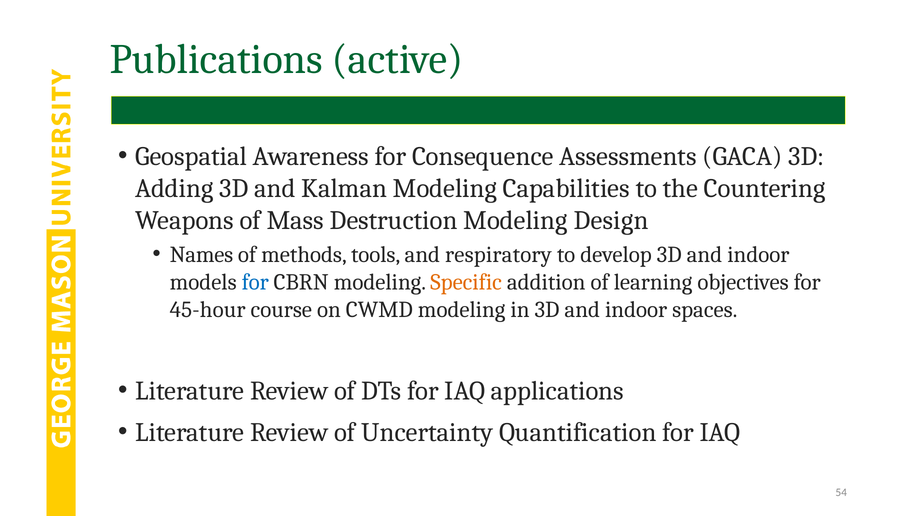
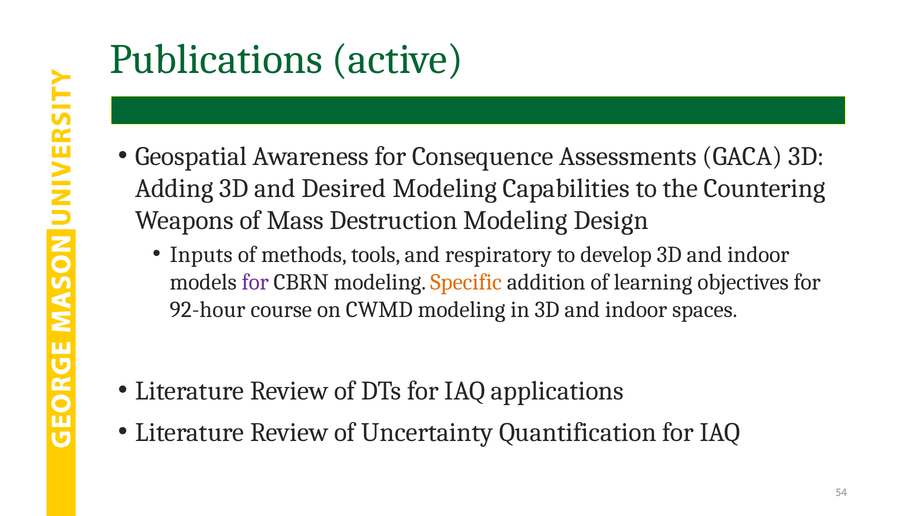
Kalman: Kalman -> Desired
Names: Names -> Inputs
for at (255, 282) colour: blue -> purple
45-hour: 45-hour -> 92-hour
